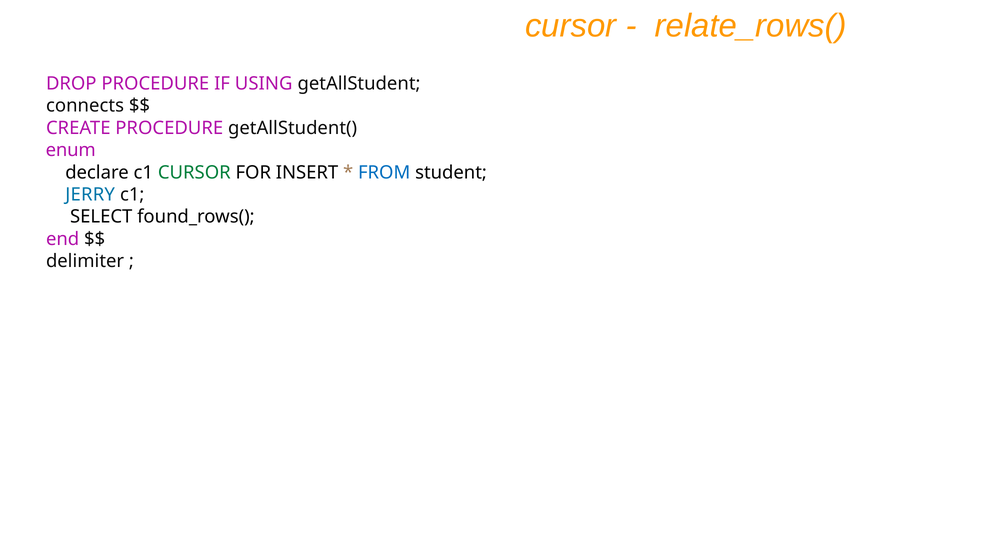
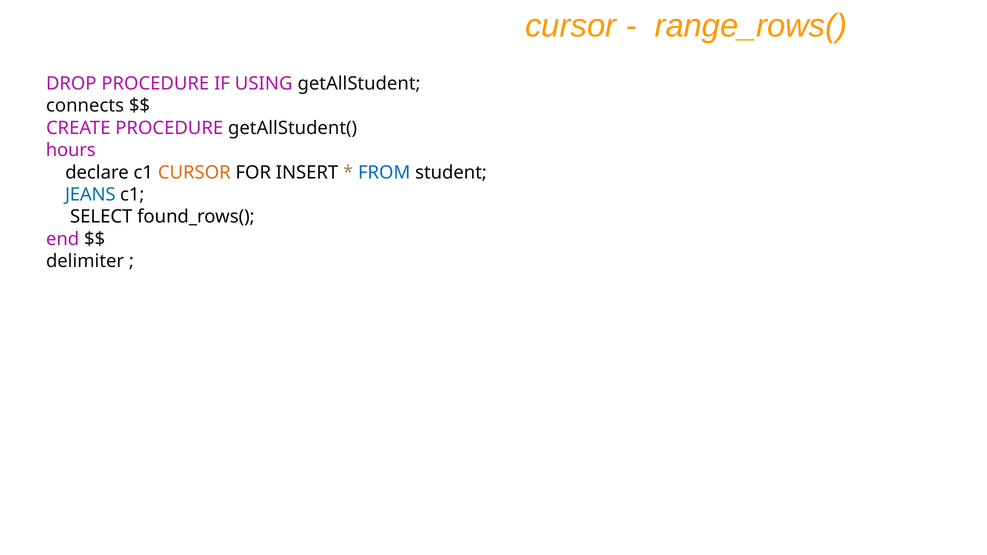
relate_rows(: relate_rows( -> range_rows(
enum: enum -> hours
CURSOR at (194, 172) colour: green -> orange
JERRY: JERRY -> JEANS
